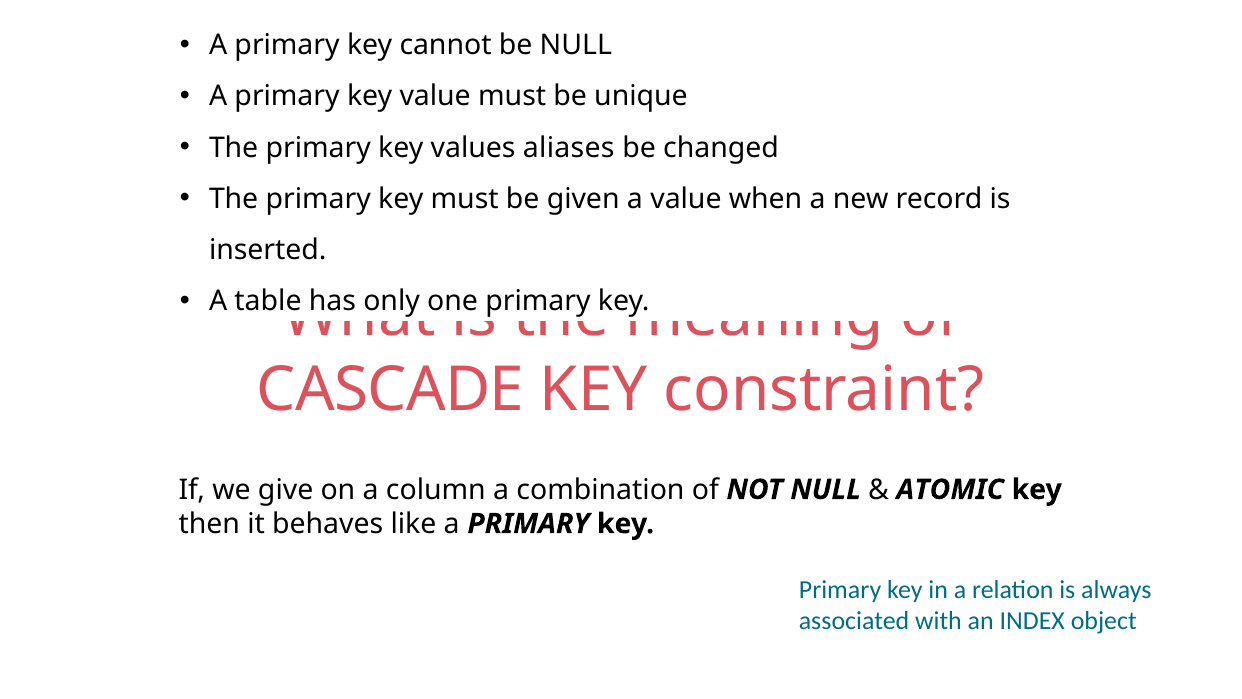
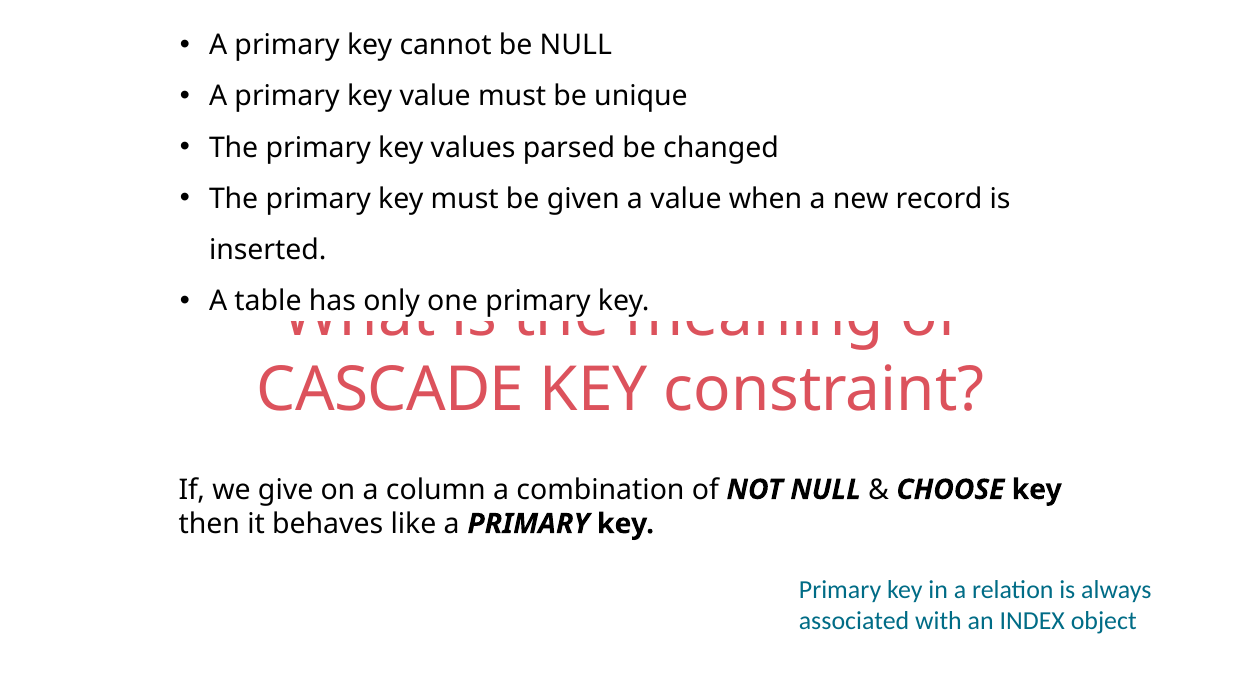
aliases: aliases -> parsed
ATOMIC: ATOMIC -> CHOOSE
